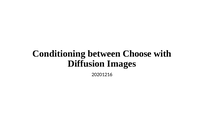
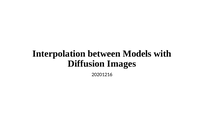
Conditioning: Conditioning -> Interpolation
Choose: Choose -> Models
